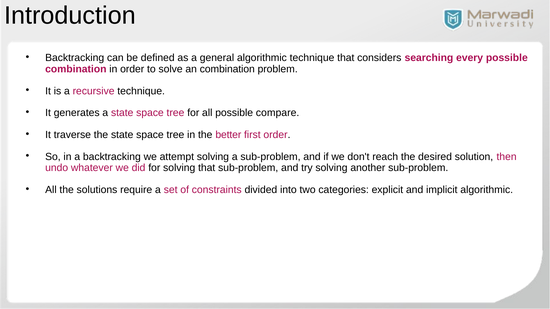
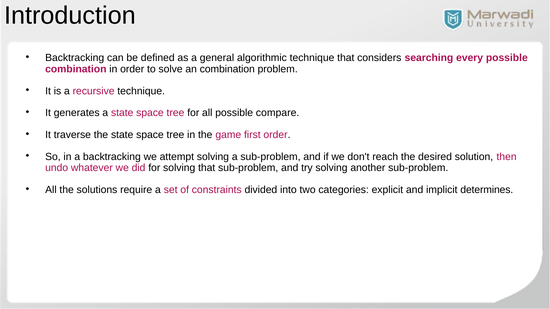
better: better -> game
implicit algorithmic: algorithmic -> determines
